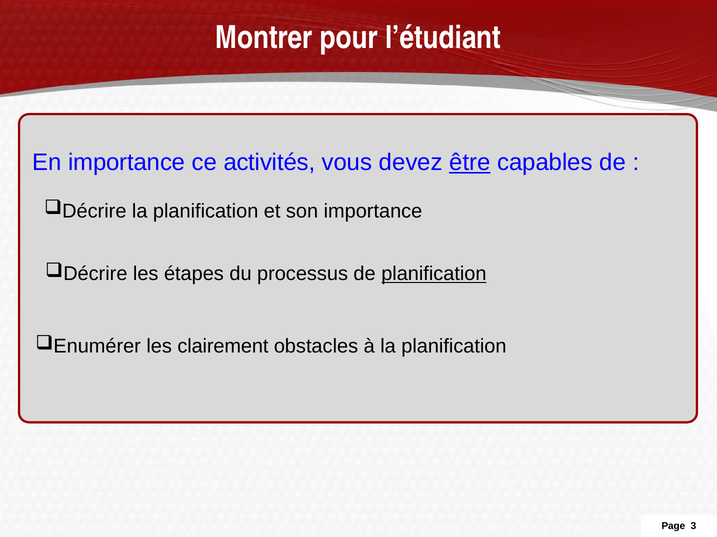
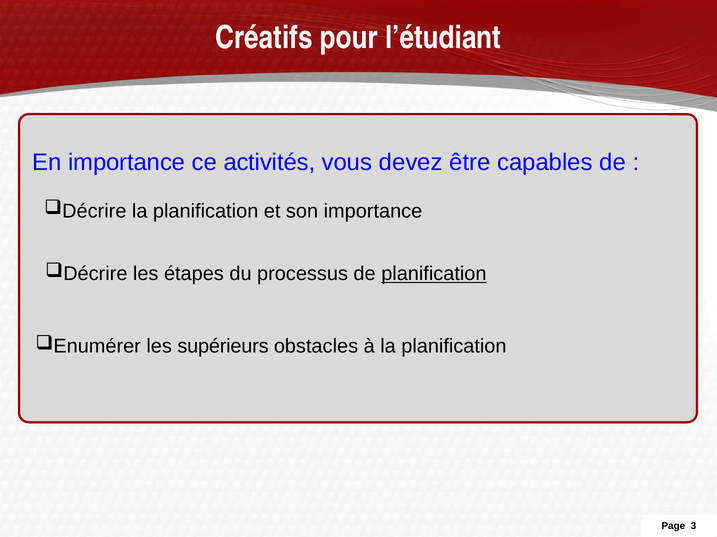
Montrer: Montrer -> Créatifs
être underline: present -> none
clairement: clairement -> supérieurs
